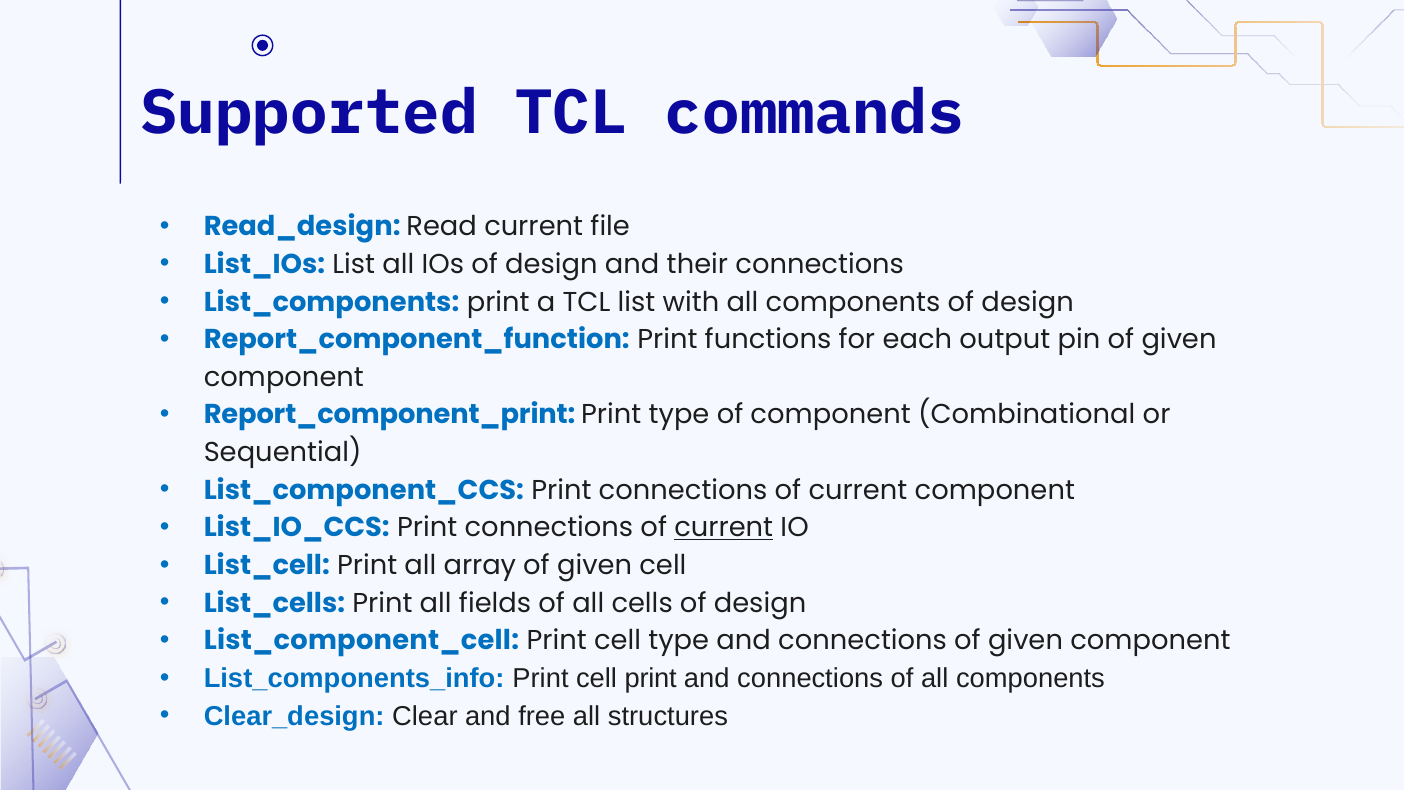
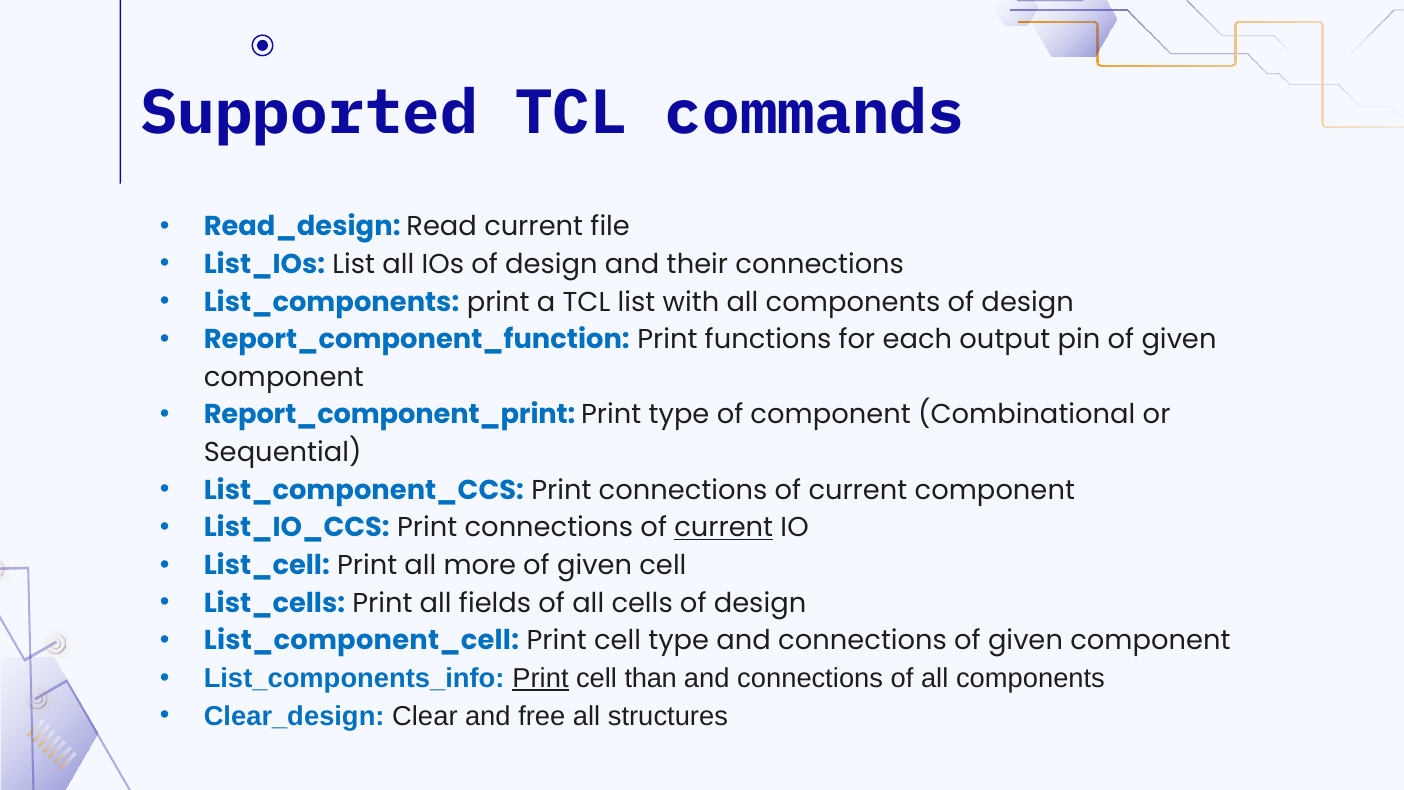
array: array -> more
Print at (540, 678) underline: none -> present
cell print: print -> than
